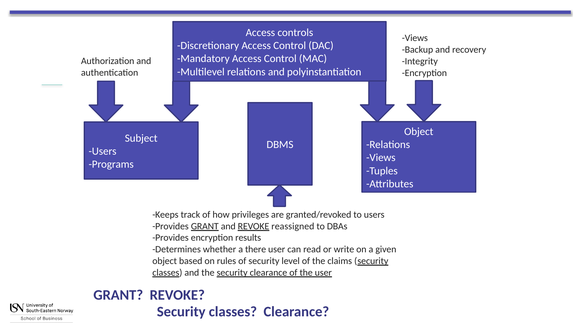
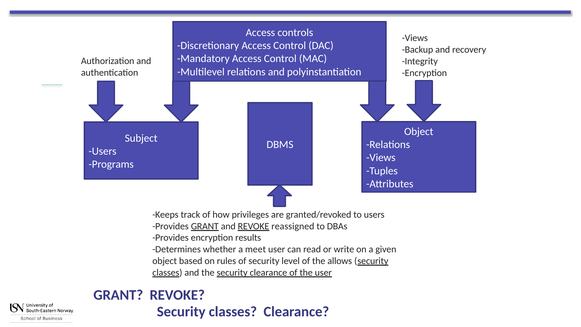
there: there -> meet
claims: claims -> allows
